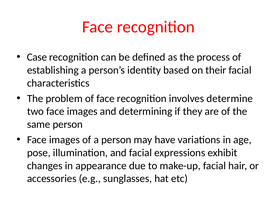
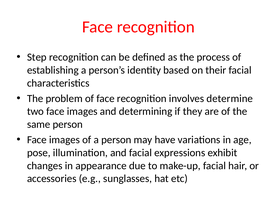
Case: Case -> Step
